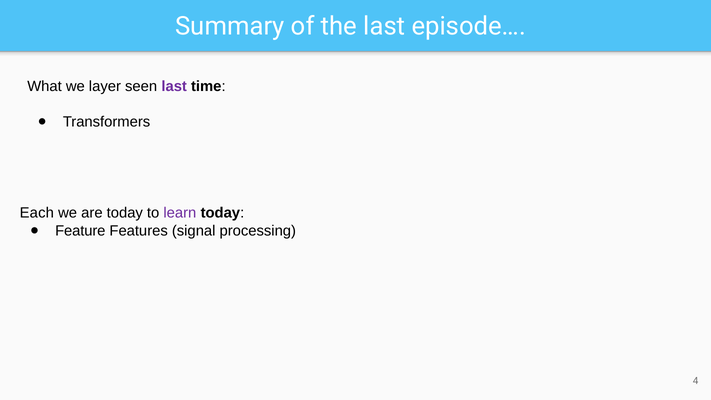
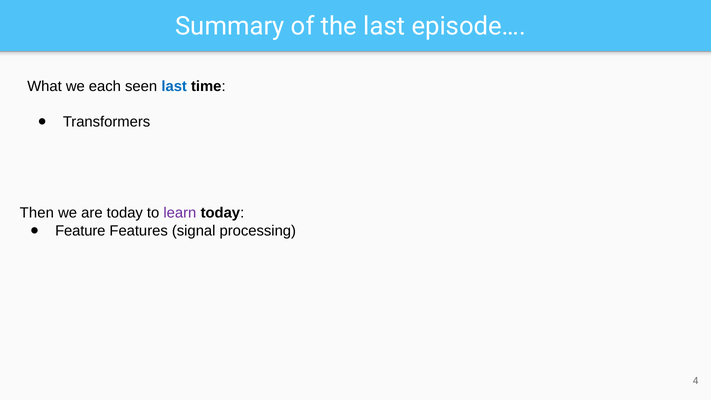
layer: layer -> each
last at (174, 86) colour: purple -> blue
Each: Each -> Then
